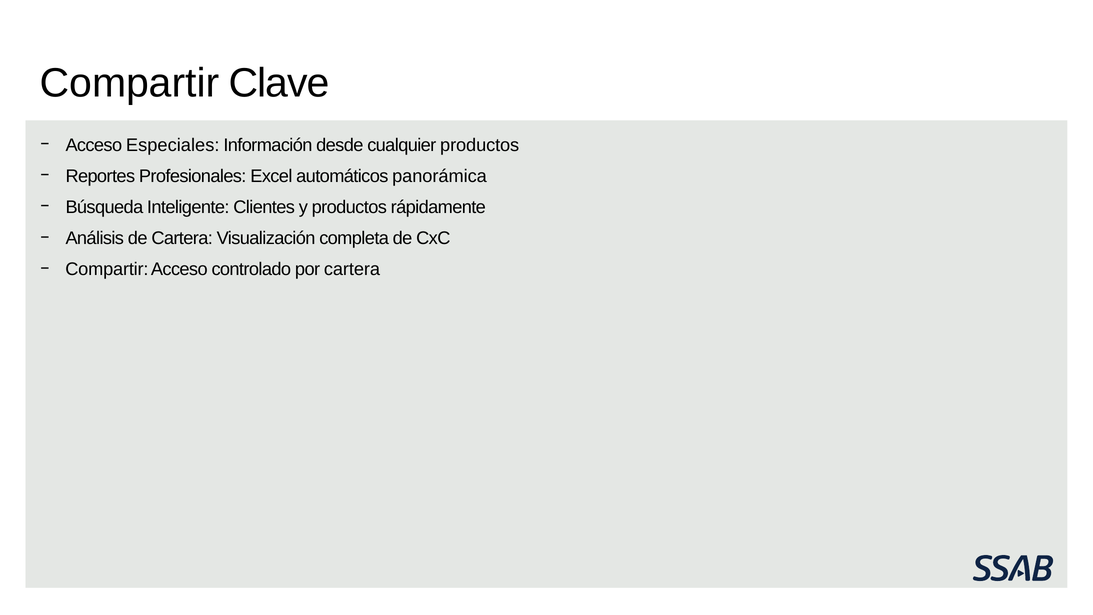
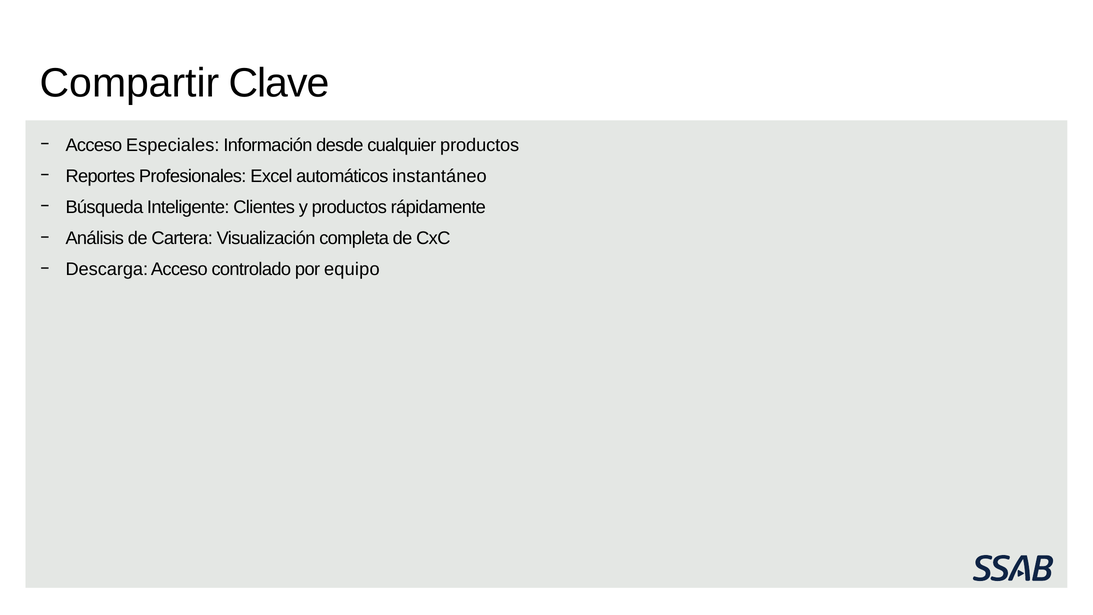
panorámica: panorámica -> instantáneo
Compartir at (107, 269): Compartir -> Descarga
por cartera: cartera -> equipo
